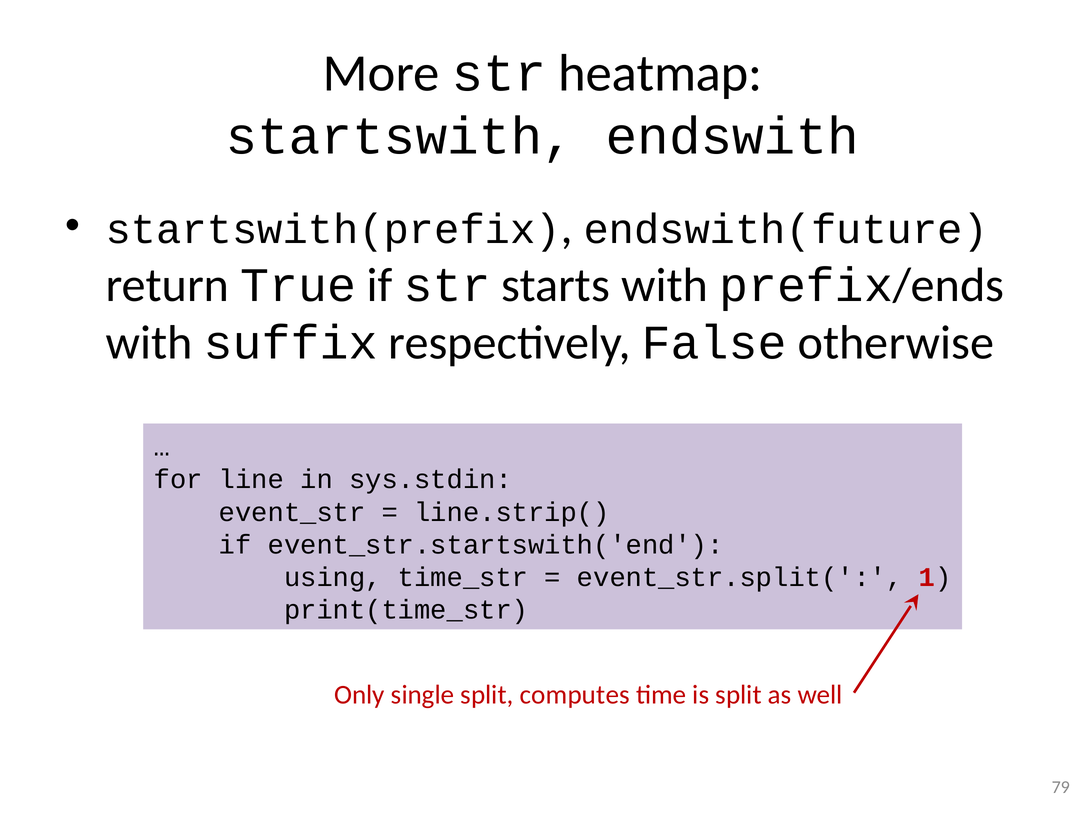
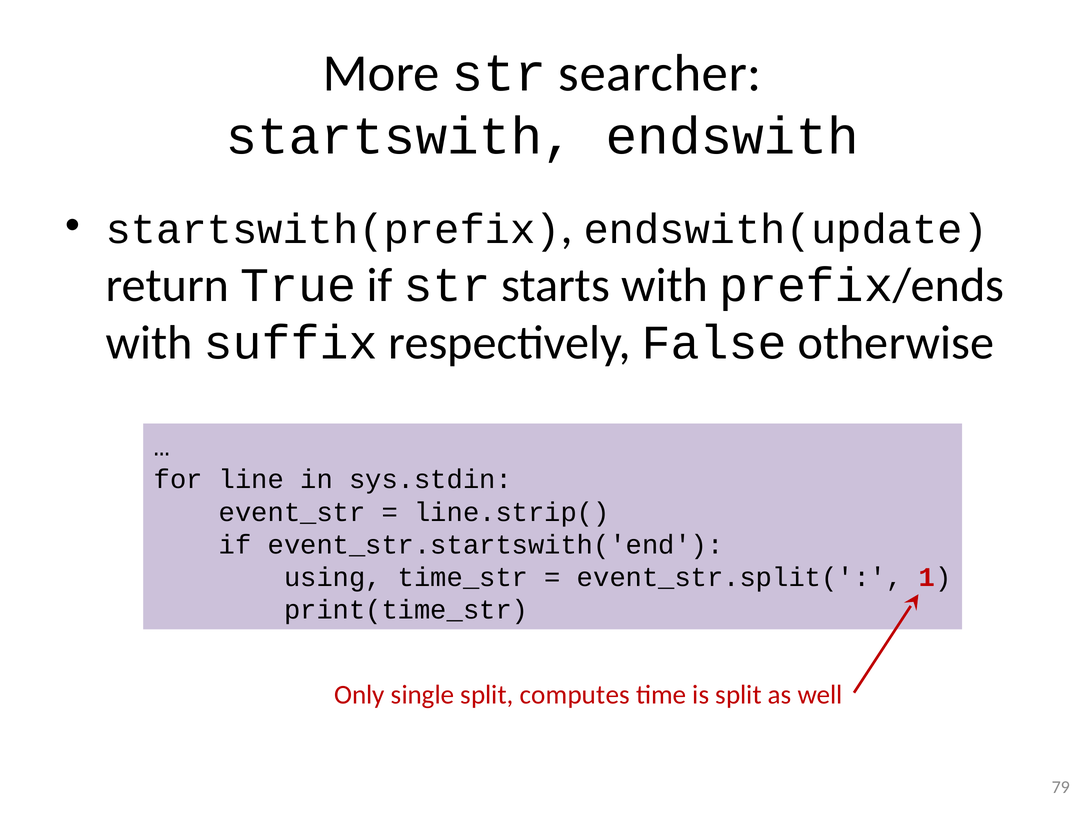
heatmap: heatmap -> searcher
endswith(future: endswith(future -> endswith(update
